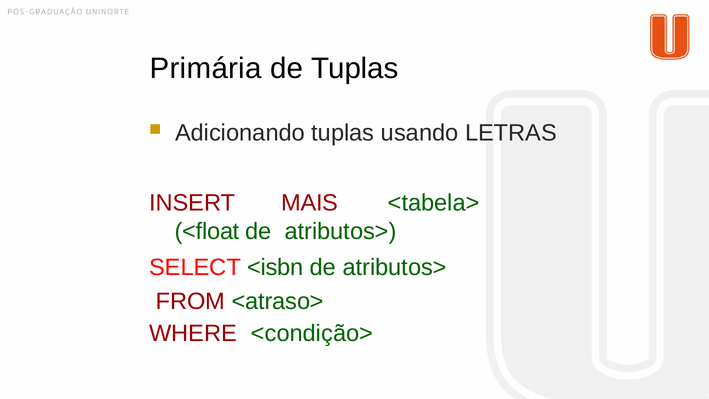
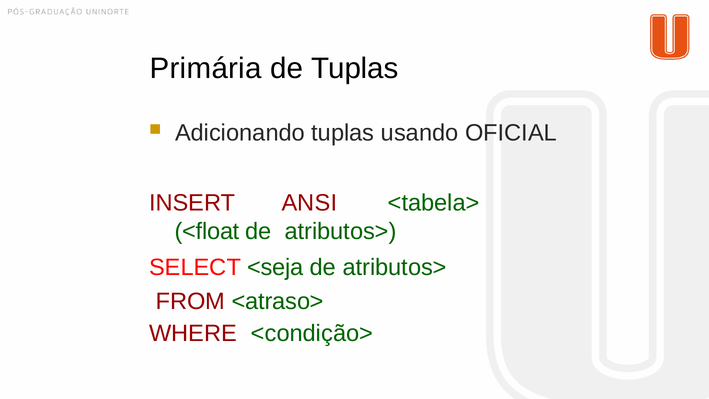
LETRAS: LETRAS -> OFICIAL
MAIS: MAIS -> ANSI
<isbn: <isbn -> <seja
